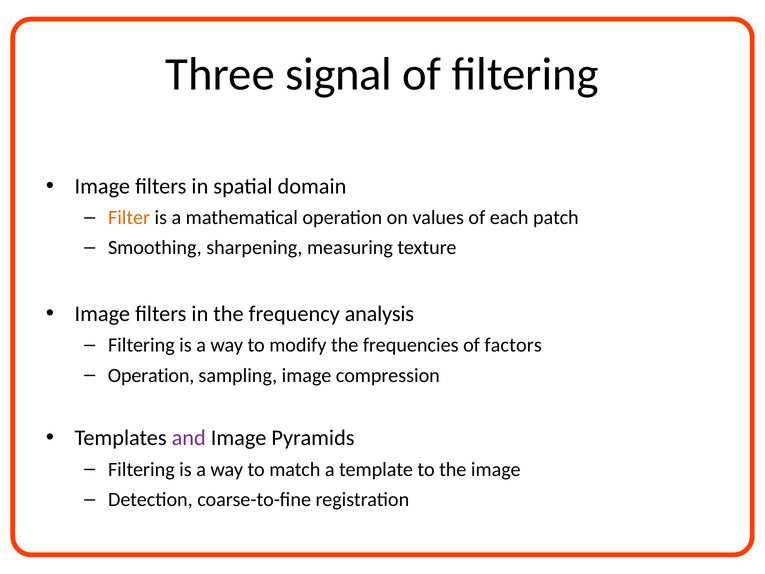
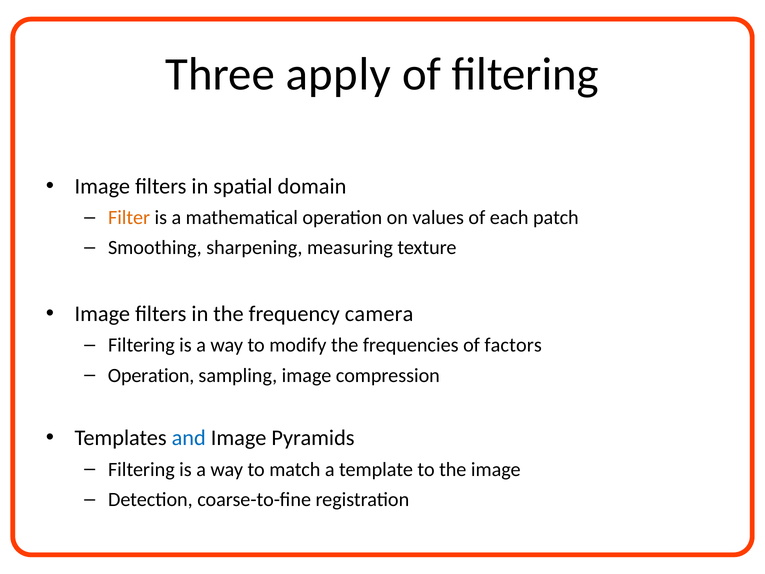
signal: signal -> apply
analysis: analysis -> camera
and colour: purple -> blue
